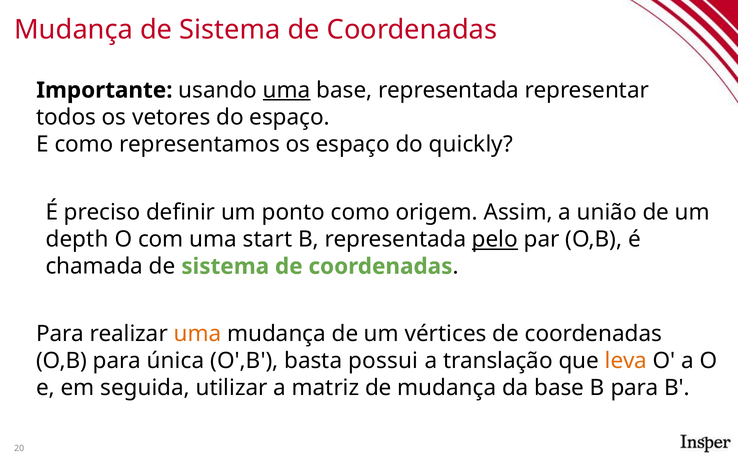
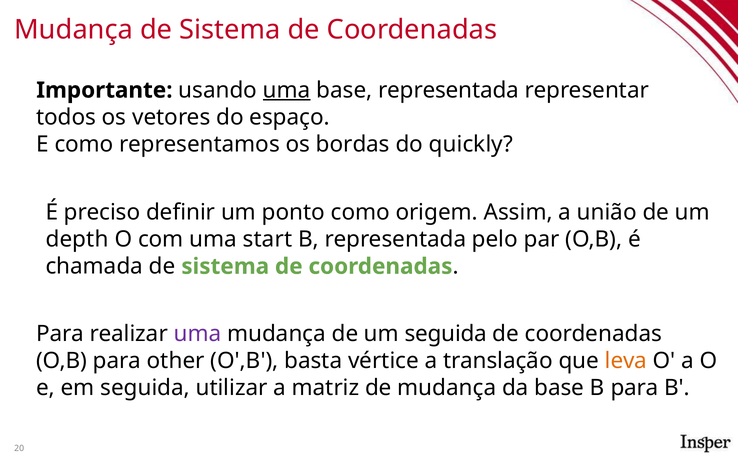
os espaço: espaço -> bordas
pelo underline: present -> none
uma at (198, 334) colour: orange -> purple
um vértices: vértices -> seguida
única: única -> other
possui: possui -> vértice
